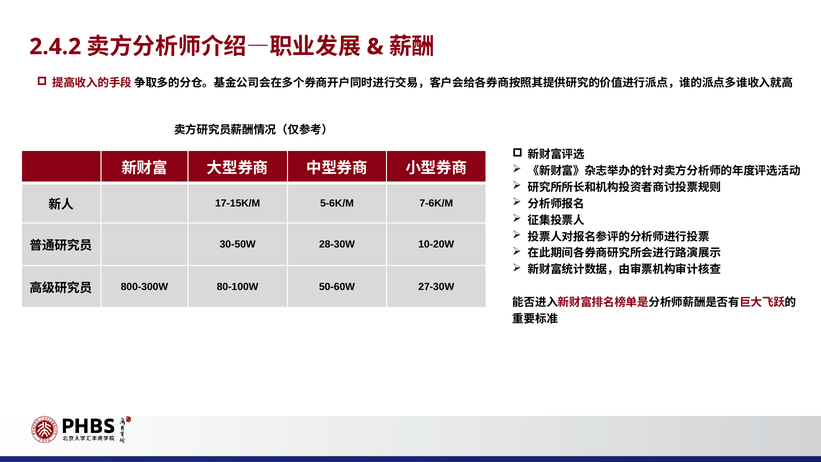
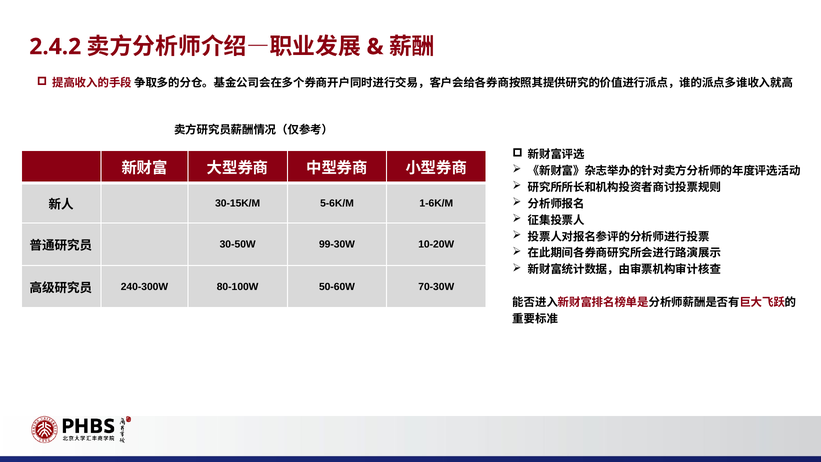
17-15K/M: 17-15K/M -> 30-15K/M
7-6K/M: 7-6K/M -> 1-6K/M
28-30W: 28-30W -> 99-30W
800-300W: 800-300W -> 240-300W
27-30W: 27-30W -> 70-30W
